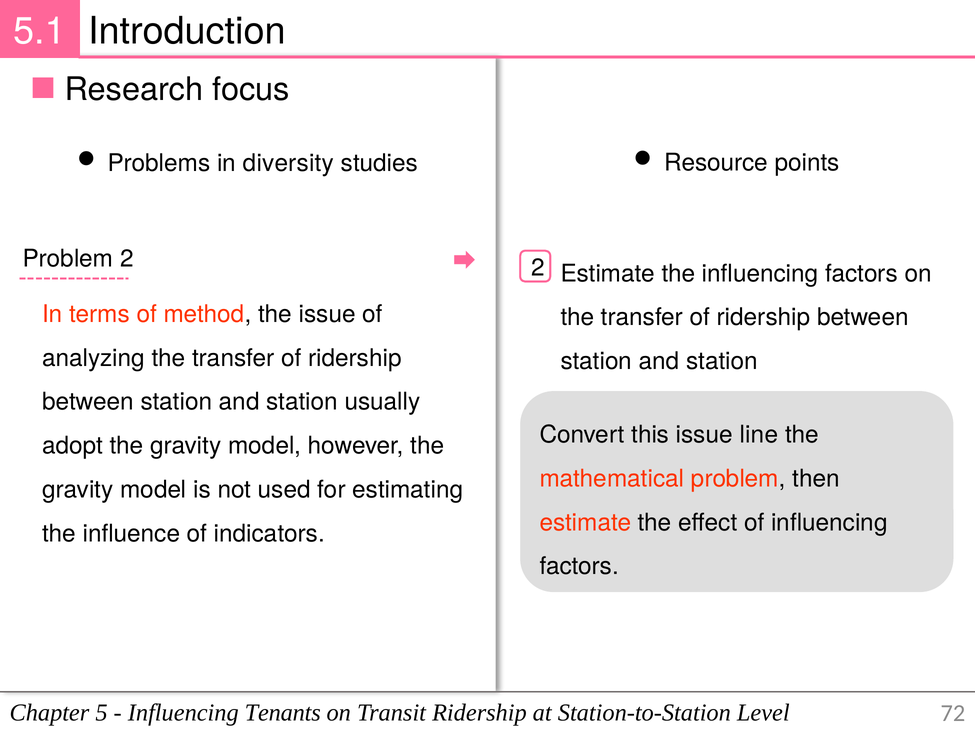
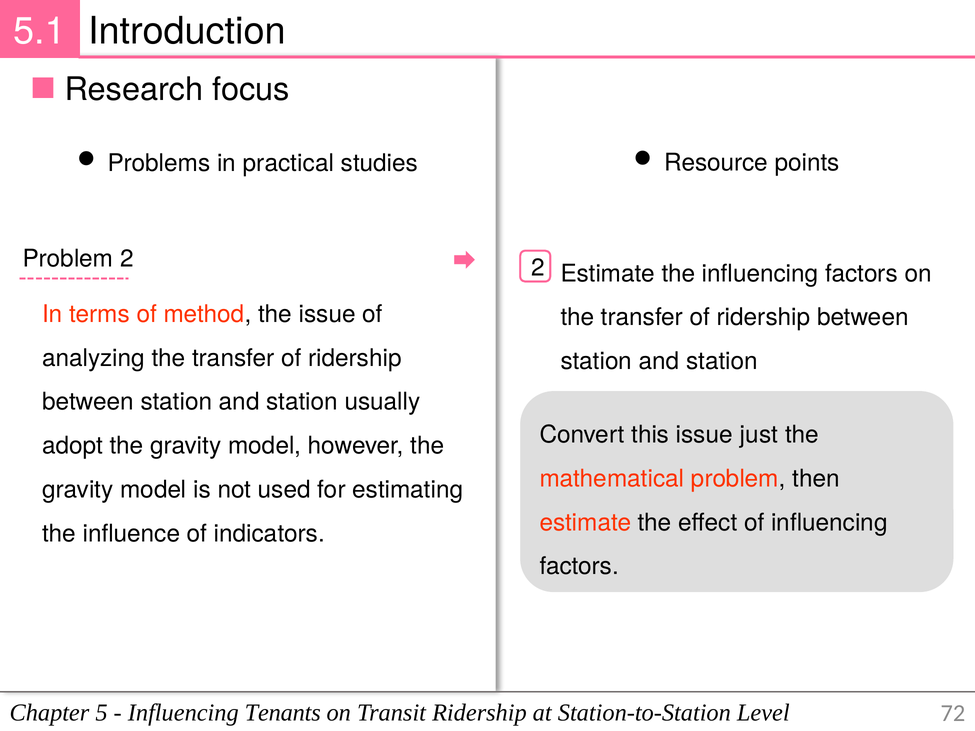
diversity: diversity -> practical
line: line -> just
